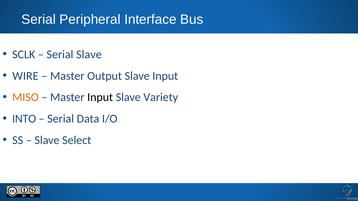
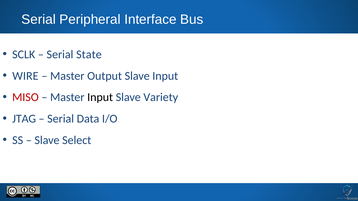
Serial Slave: Slave -> State
MISO colour: orange -> red
INTO: INTO -> JTAG
